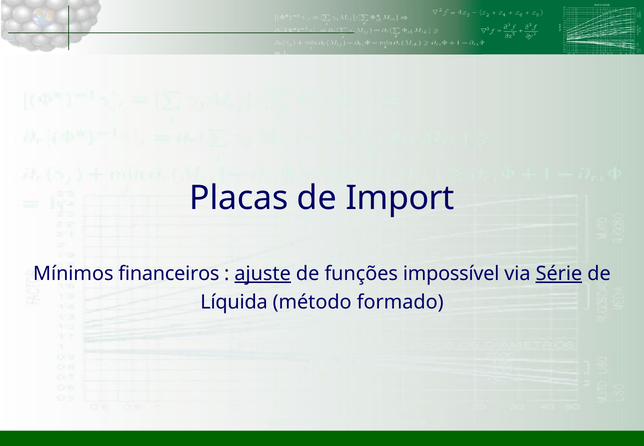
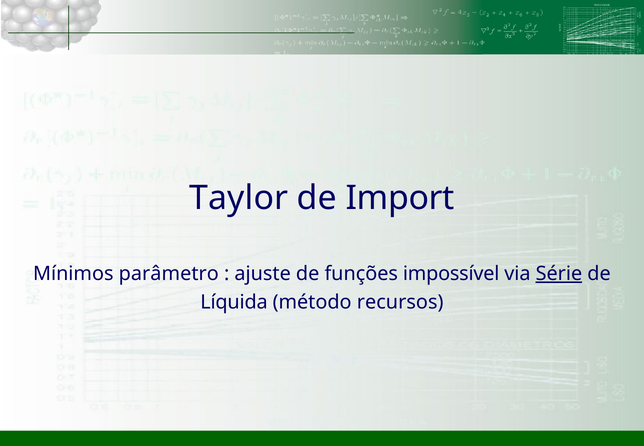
Placas: Placas -> Taylor
financeiros: financeiros -> parâmetro
ajuste underline: present -> none
formado: formado -> recursos
